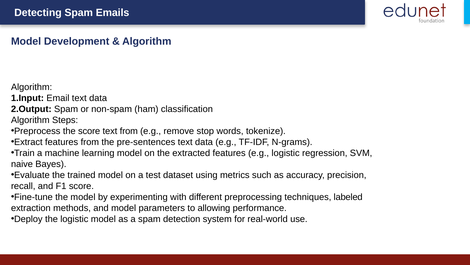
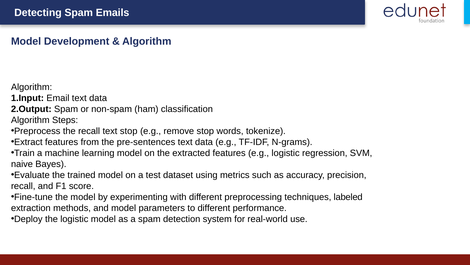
the score: score -> recall
text from: from -> stop
to allowing: allowing -> different
